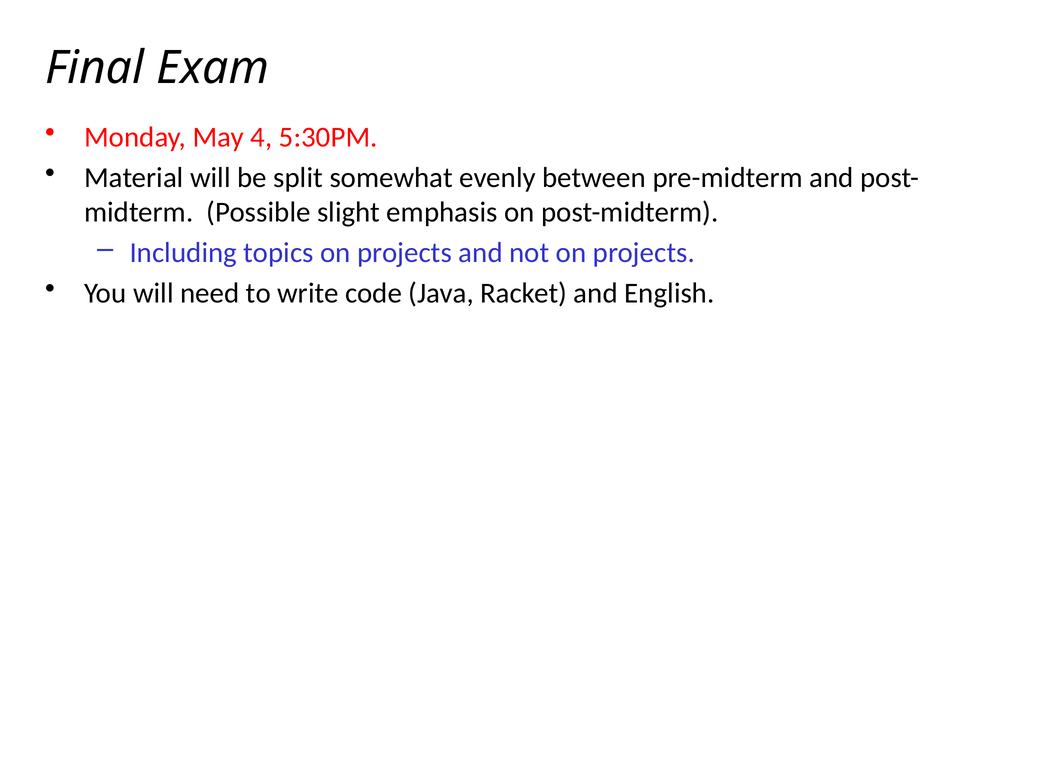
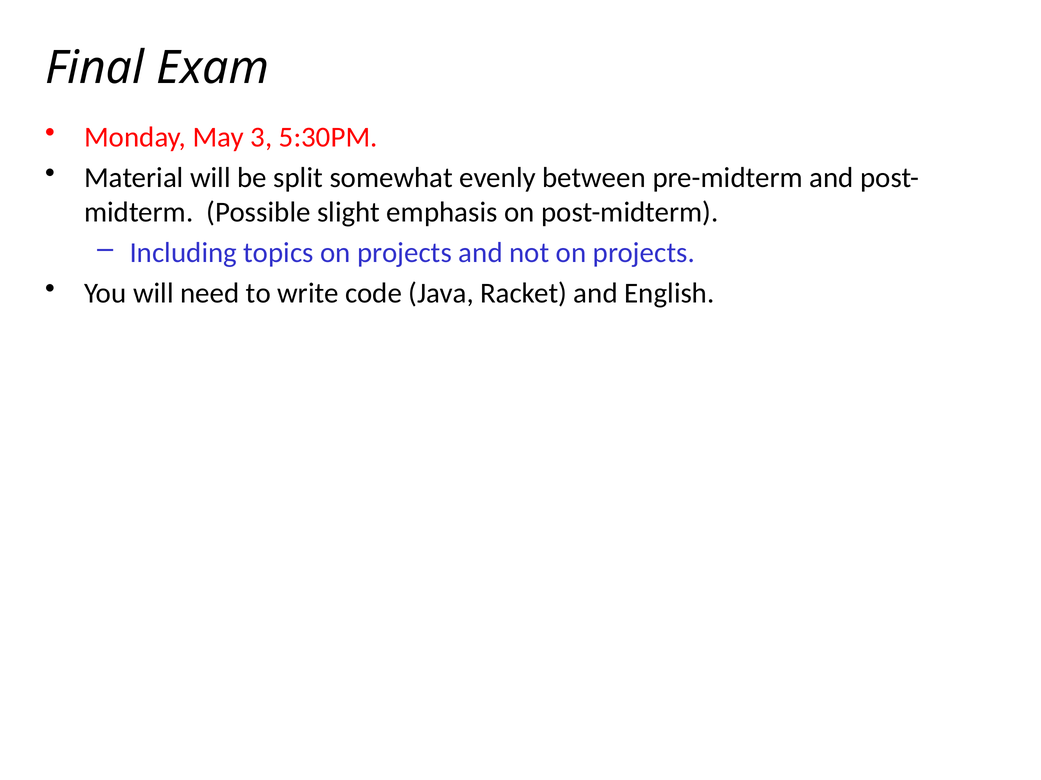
4: 4 -> 3
